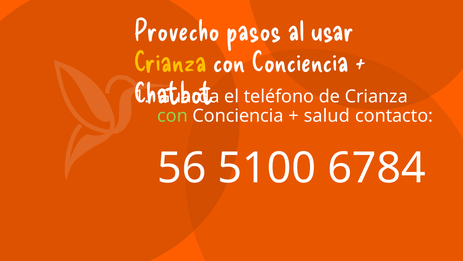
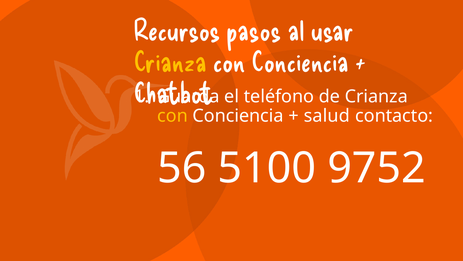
Provecho: Provecho -> Recursos
con at (173, 116) colour: light green -> yellow
6784: 6784 -> 9752
